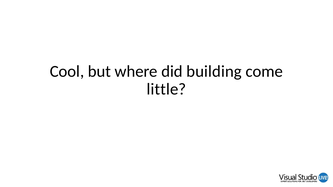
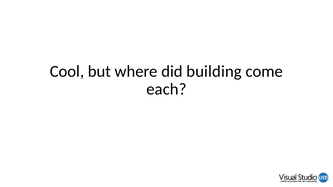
little: little -> each
